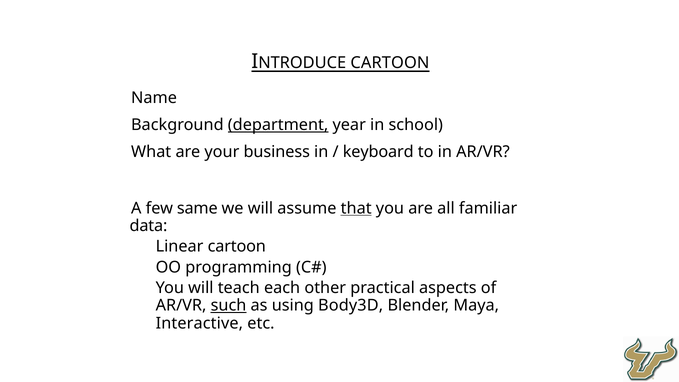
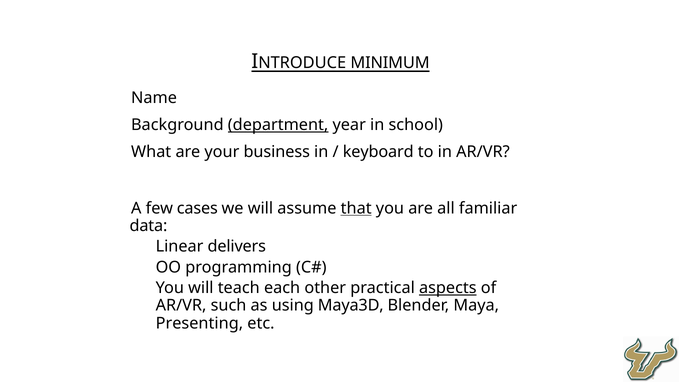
CARTOON at (390, 63): CARTOON -> MINIMUM
same: same -> cases
Linear cartoon: cartoon -> delivers
aspects underline: none -> present
such underline: present -> none
Body3D: Body3D -> Maya3D
Interactive: Interactive -> Presenting
